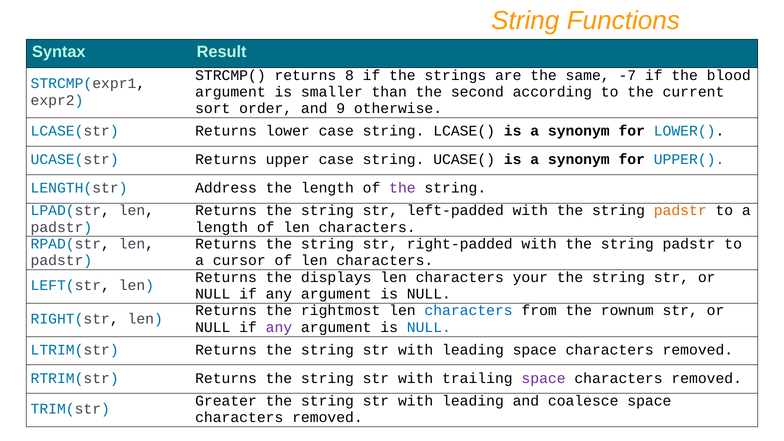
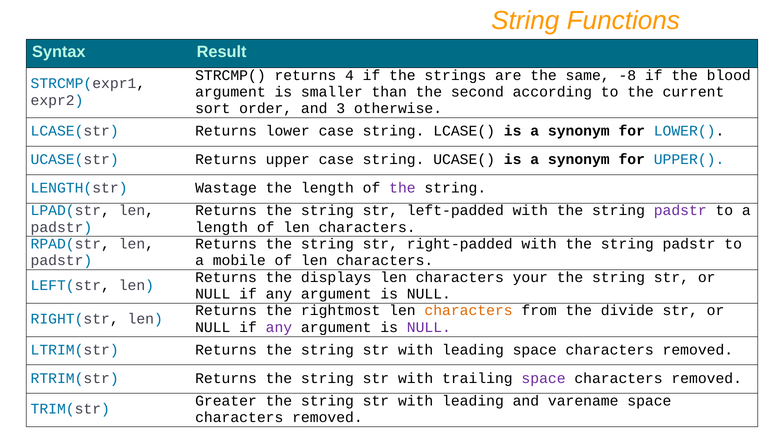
8: 8 -> 4
-7: -7 -> -8
9: 9 -> 3
Address: Address -> Wastage
padstr at (680, 210) colour: orange -> purple
cursor: cursor -> mobile
characters at (469, 311) colour: blue -> orange
rownum: rownum -> divide
NULL at (429, 327) colour: blue -> purple
coalesce: coalesce -> varename
